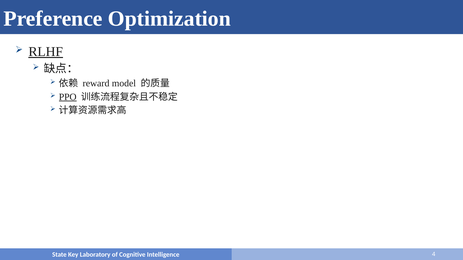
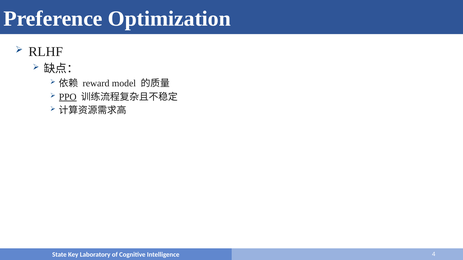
RLHF underline: present -> none
